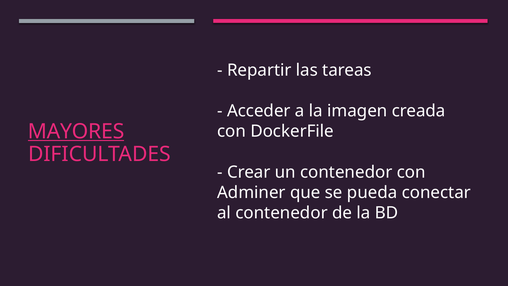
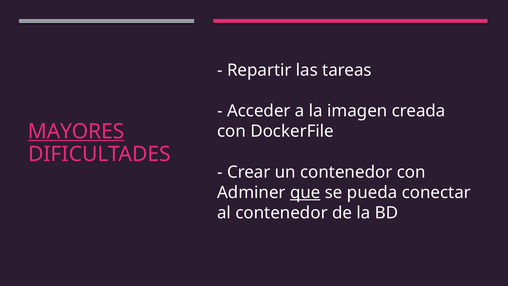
que underline: none -> present
